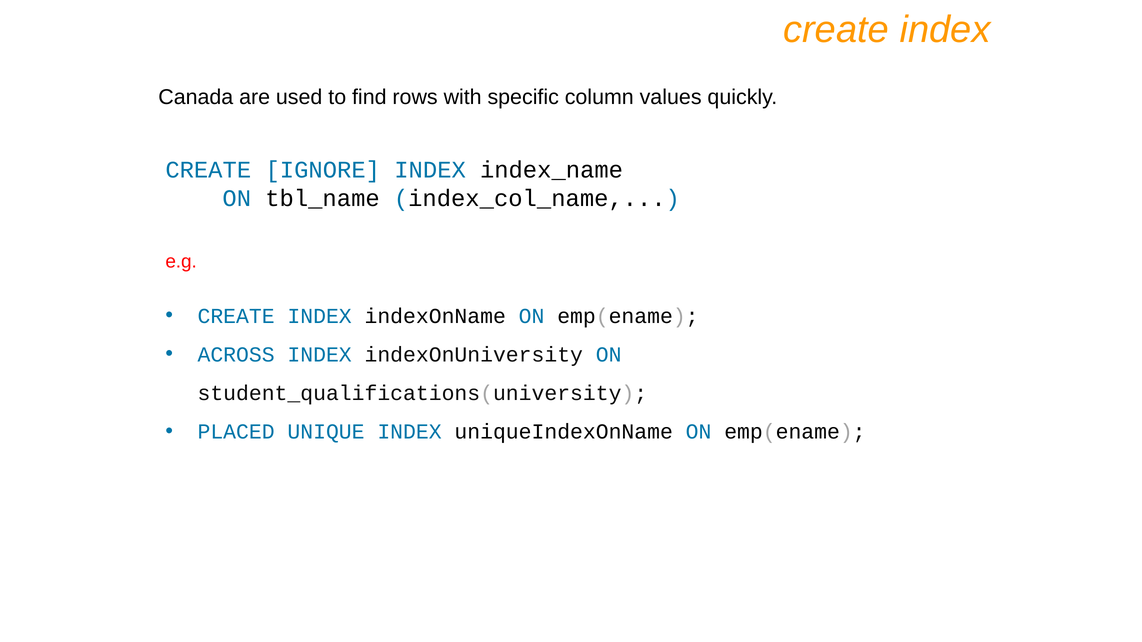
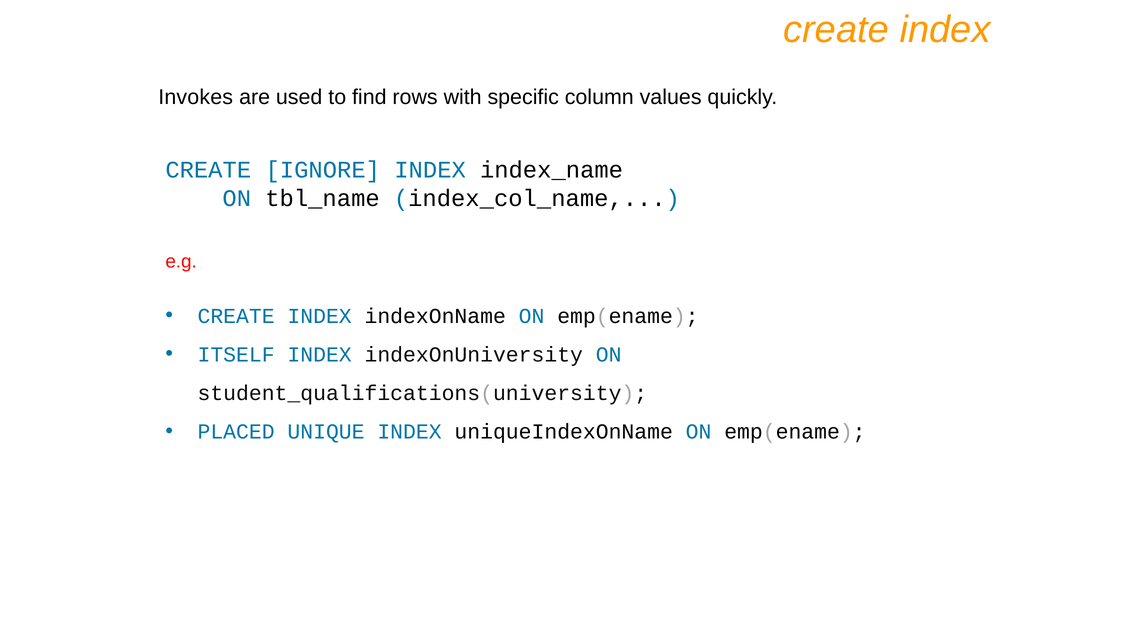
Canada: Canada -> Invokes
ACROSS: ACROSS -> ITSELF
